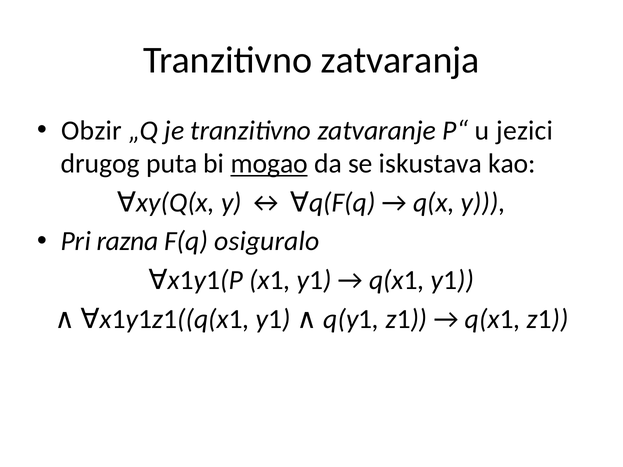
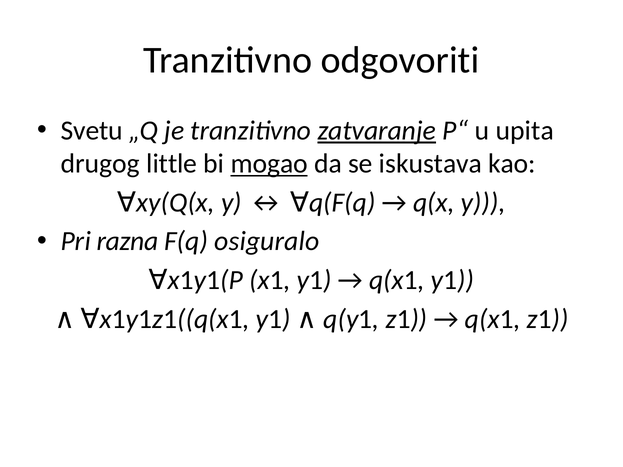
zatvaranja: zatvaranja -> odgovoriti
Obzir: Obzir -> Svetu
zatvaranje underline: none -> present
jezici: jezici -> upita
puta: puta -> little
